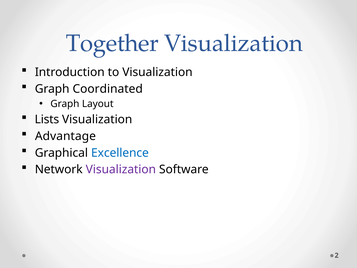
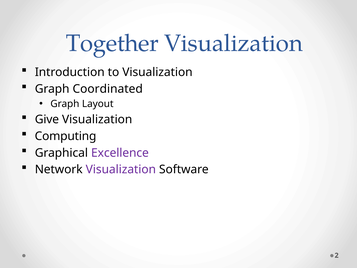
Lists: Lists -> Give
Advantage: Advantage -> Computing
Excellence colour: blue -> purple
